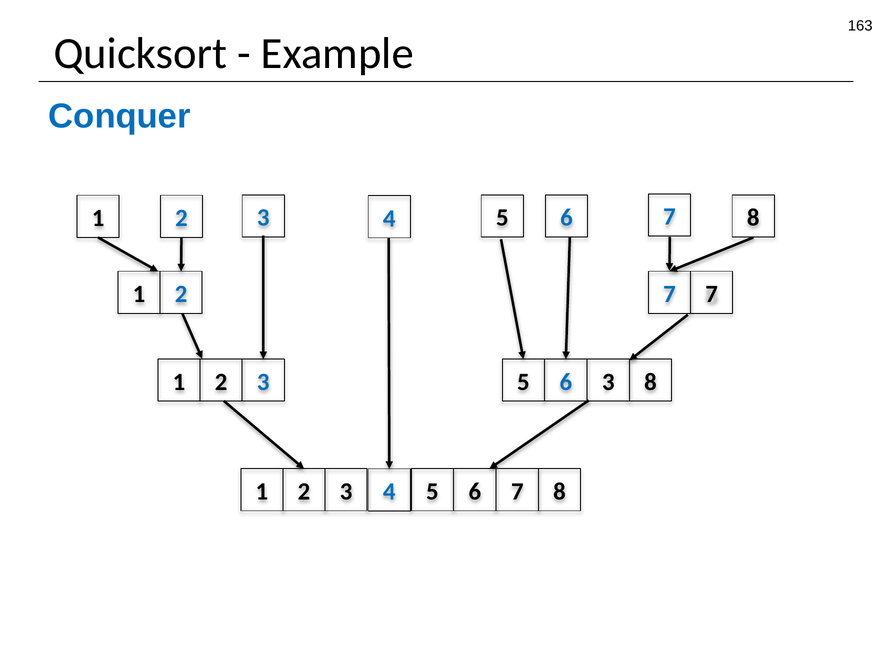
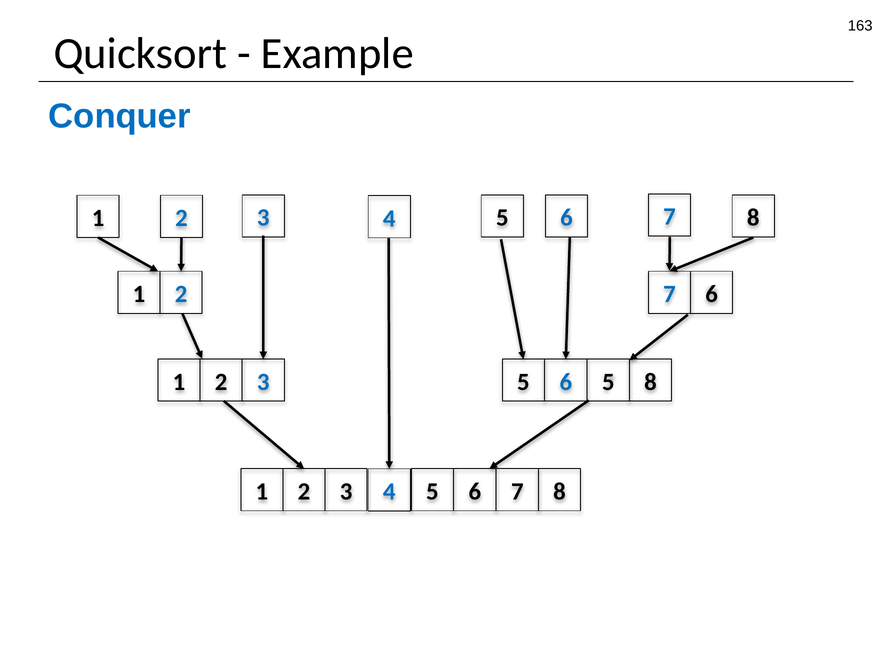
7 7: 7 -> 6
6 3: 3 -> 5
